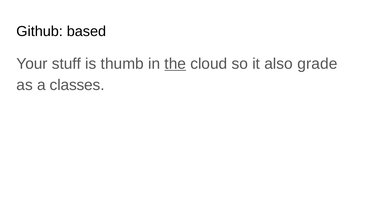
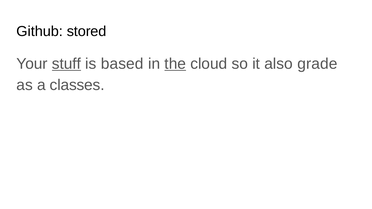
based: based -> stored
stuff underline: none -> present
thumb: thumb -> based
